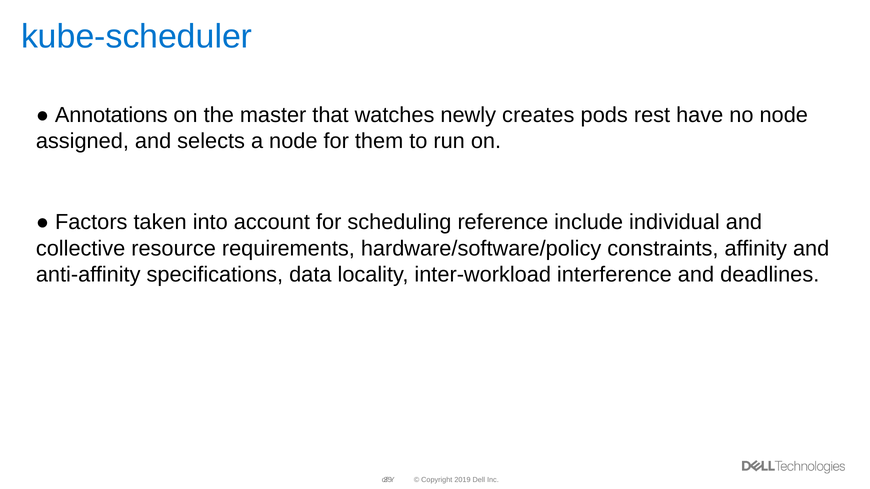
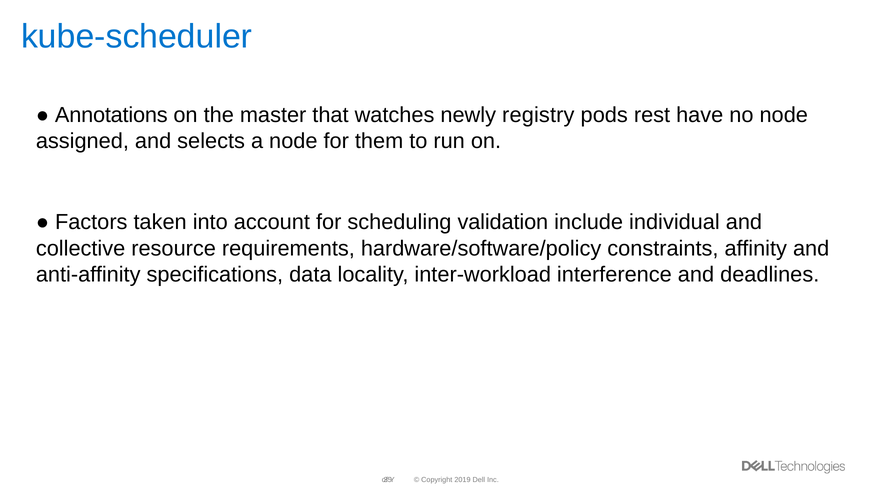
creates: creates -> registry
reference: reference -> validation
